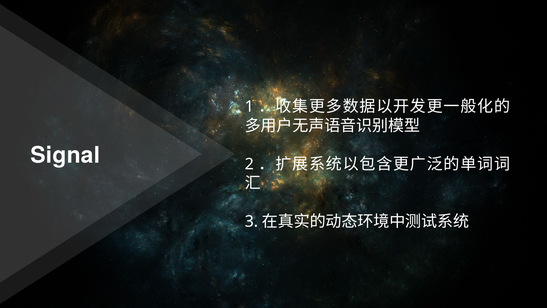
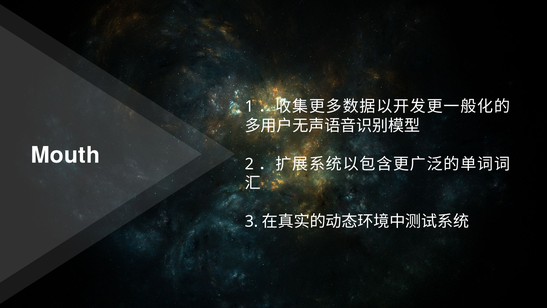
Signal: Signal -> Mouth
